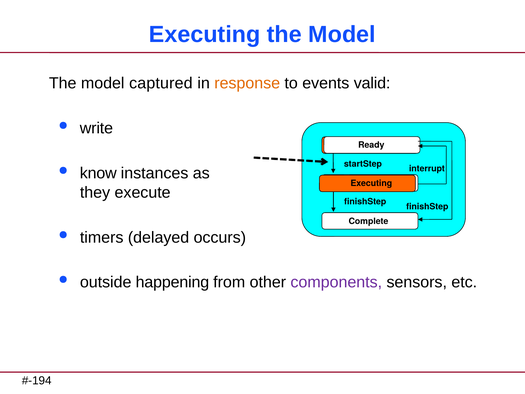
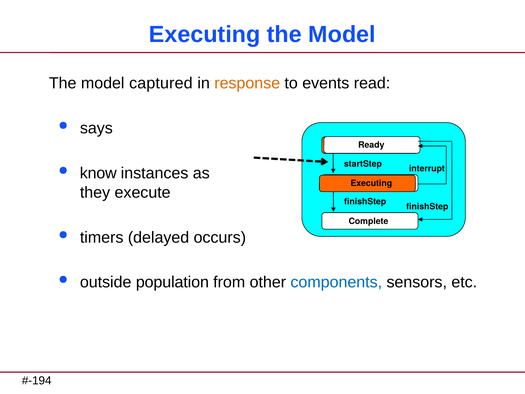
valid: valid -> read
write: write -> says
happening: happening -> population
components colour: purple -> blue
